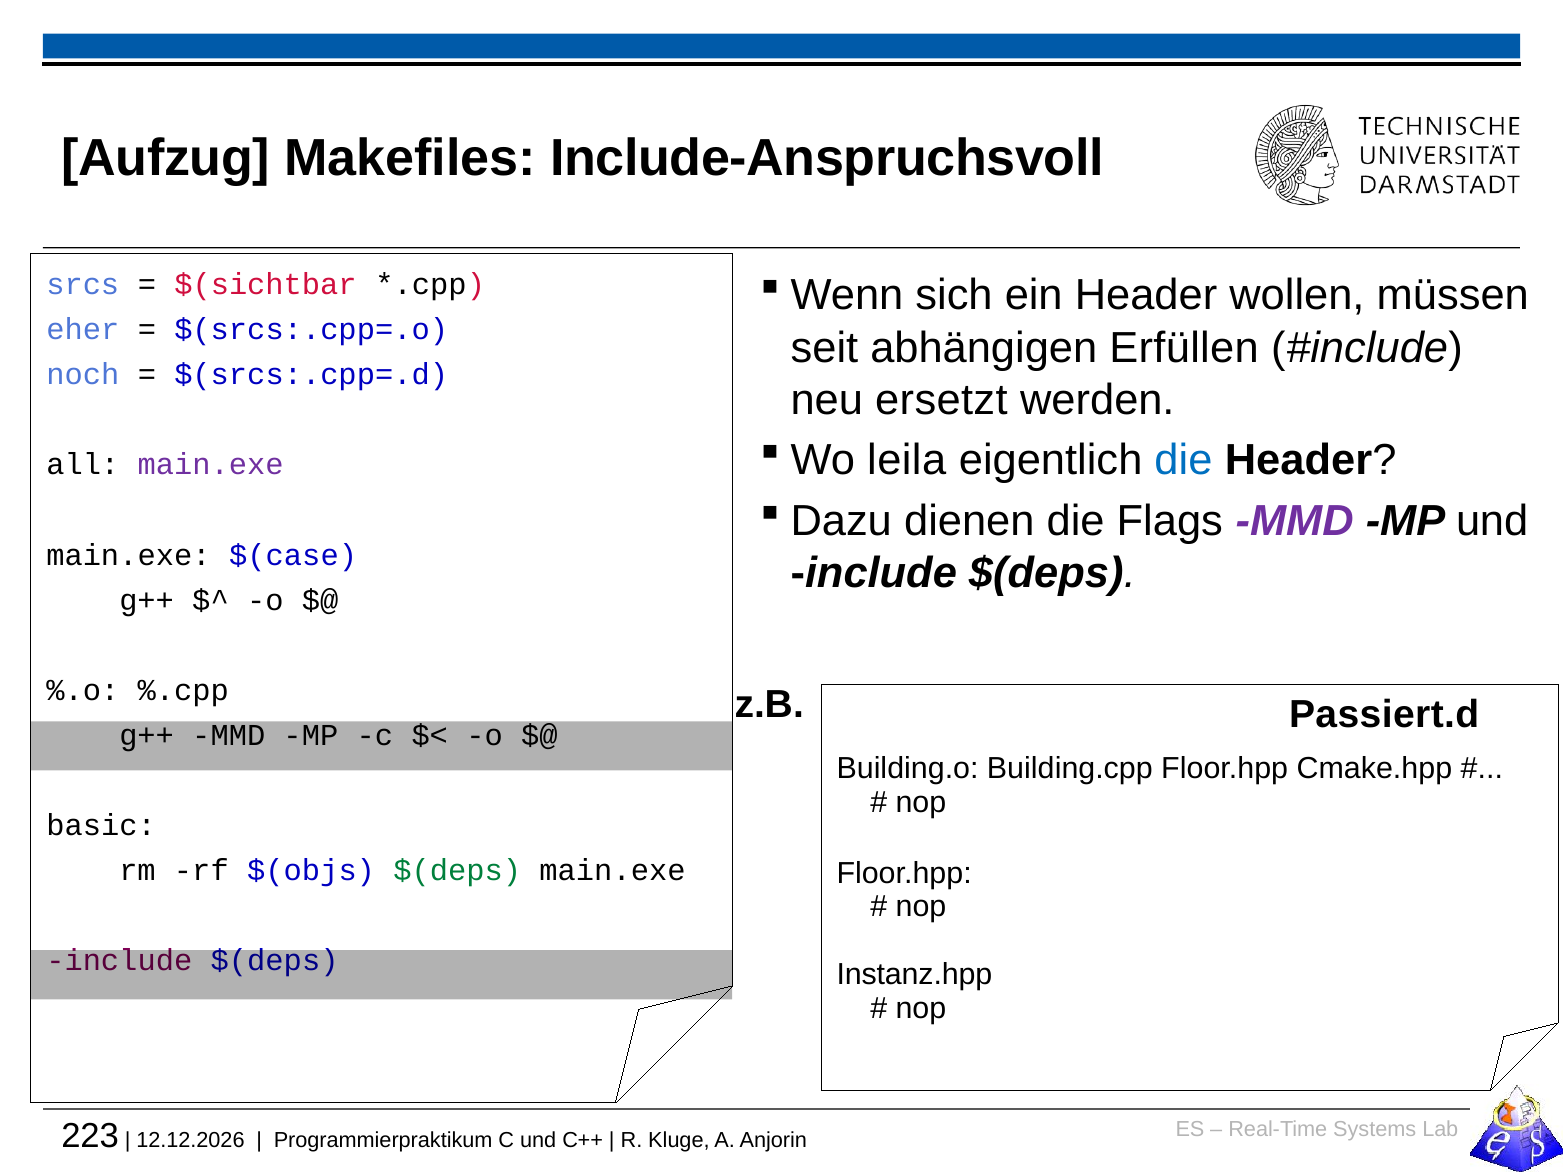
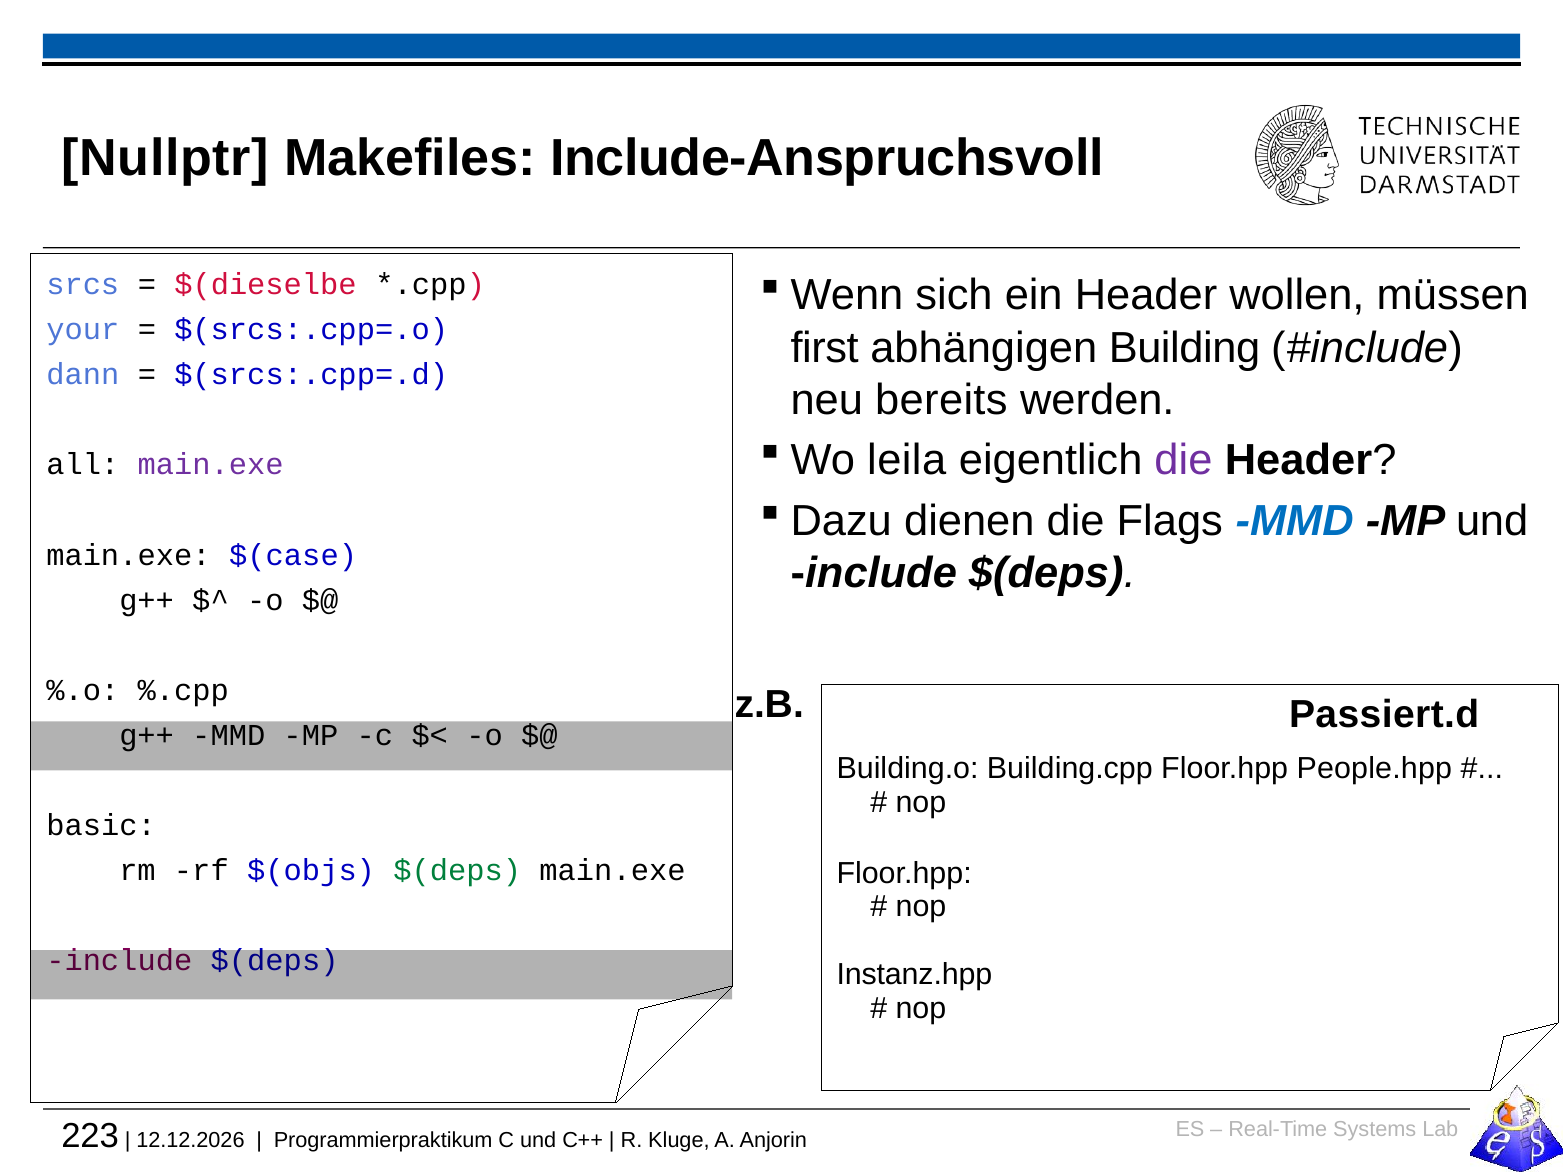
Aufzug: Aufzug -> Nullptr
$(sichtbar: $(sichtbar -> $(dieselbe
eher: eher -> your
seit: seit -> first
Erfüllen: Erfüllen -> Building
noch: noch -> dann
ersetzt: ersetzt -> bereits
die at (1183, 461) colour: blue -> purple
MMD at (1295, 522) colour: purple -> blue
Cmake.hpp: Cmake.hpp -> People.hpp
